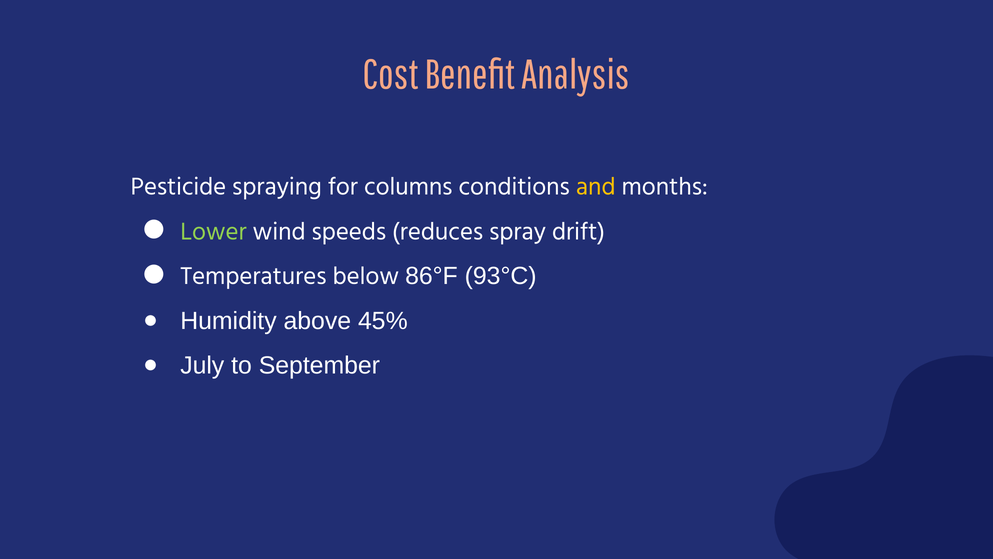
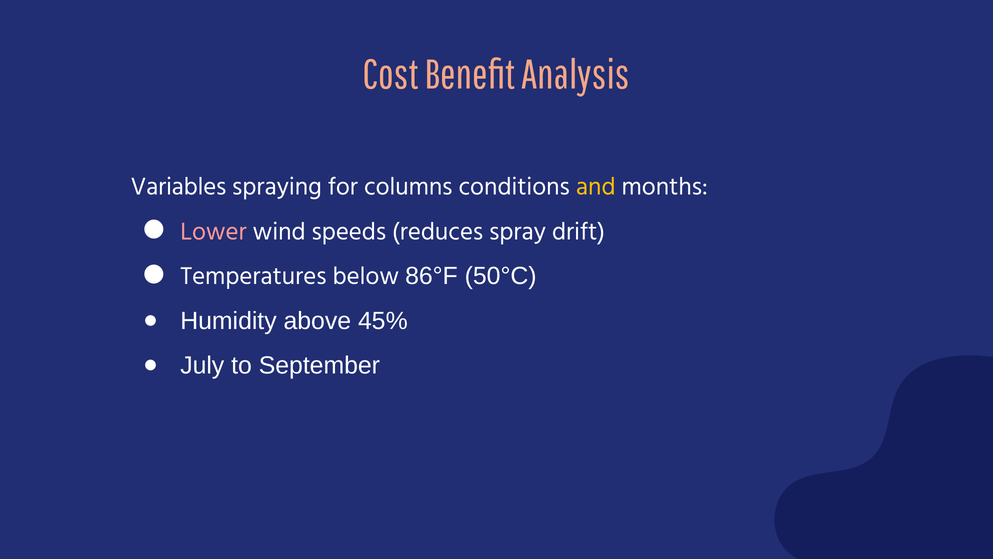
Pesticide: Pesticide -> Variables
Lower colour: light green -> pink
93°C: 93°C -> 50°C
